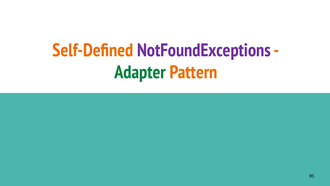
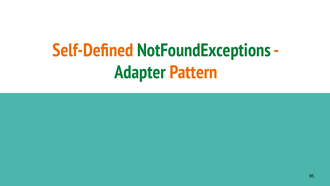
NotFoundExceptions colour: purple -> green
